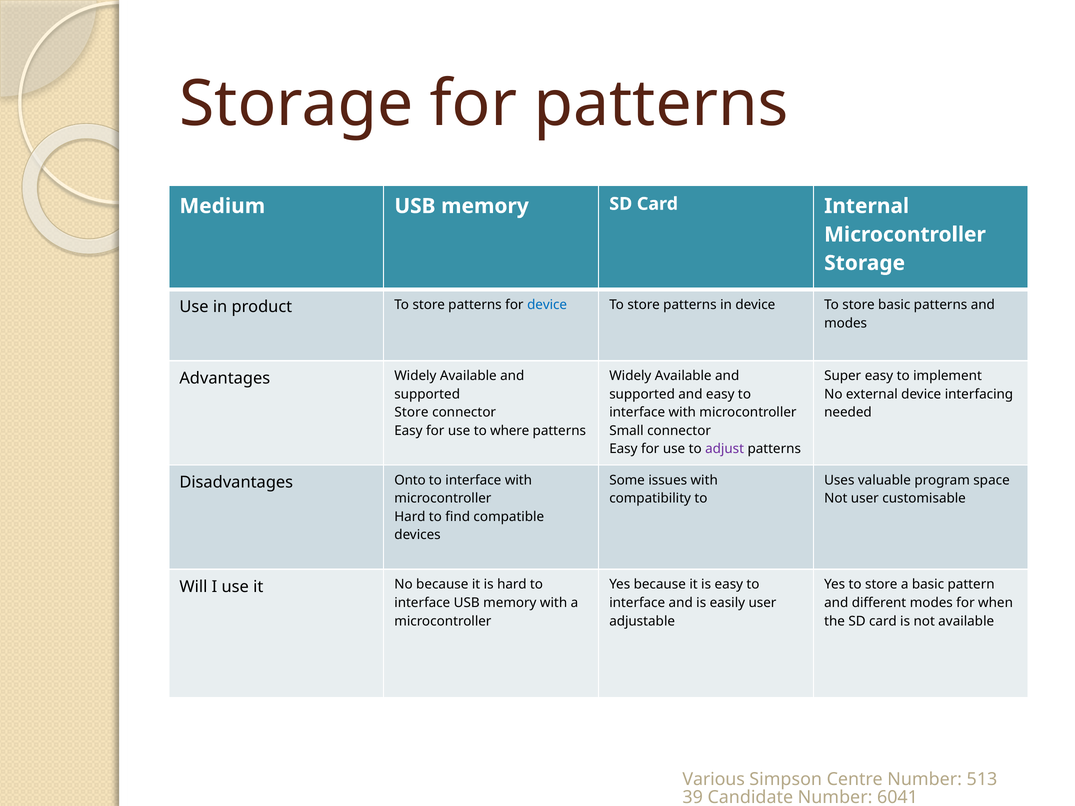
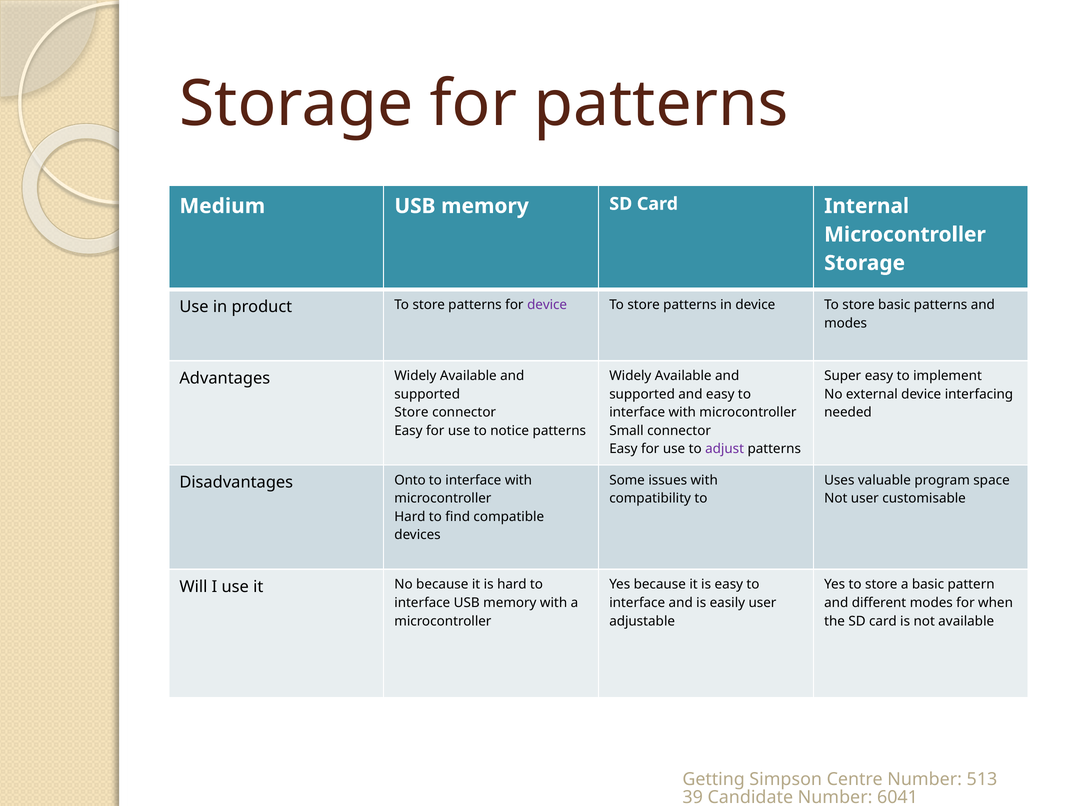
device at (547, 305) colour: blue -> purple
where: where -> notice
Various: Various -> Getting
